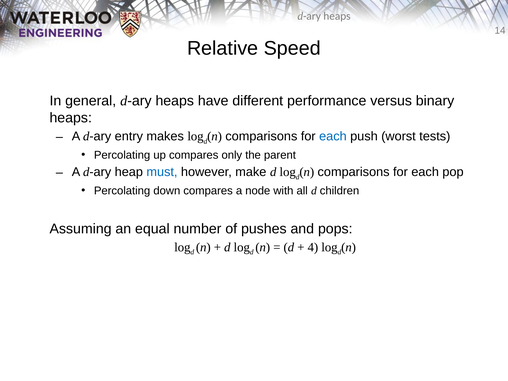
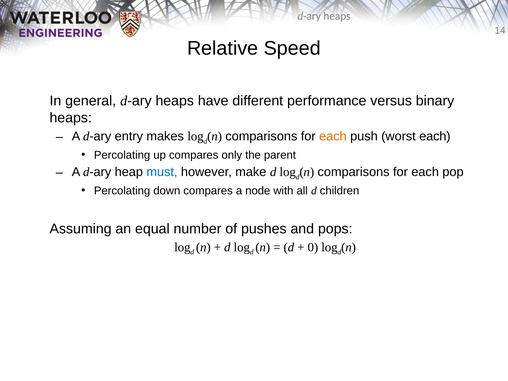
each at (333, 136) colour: blue -> orange
worst tests: tests -> each
4: 4 -> 0
